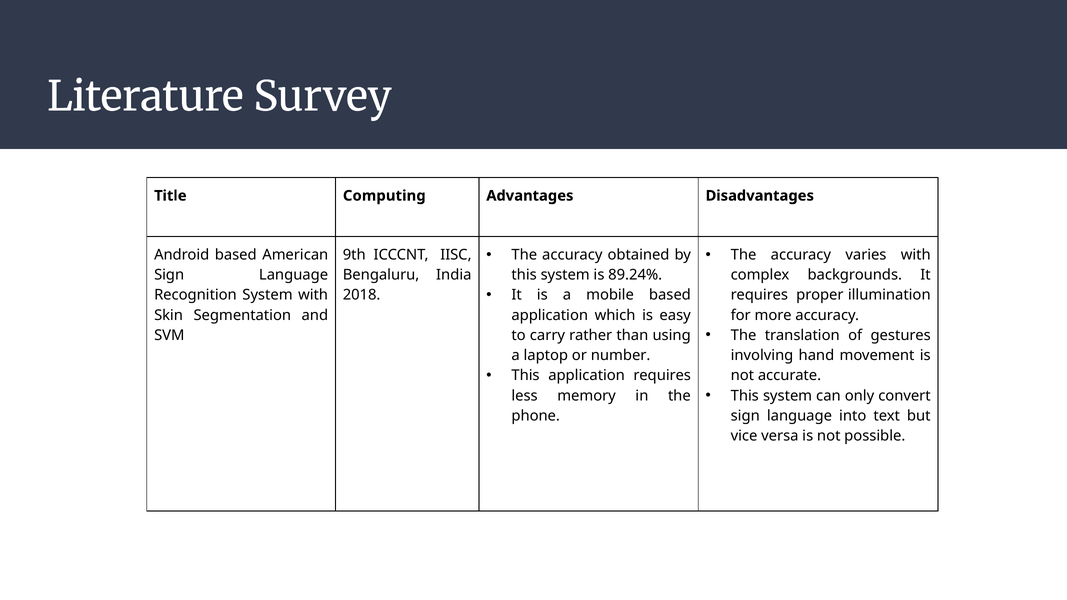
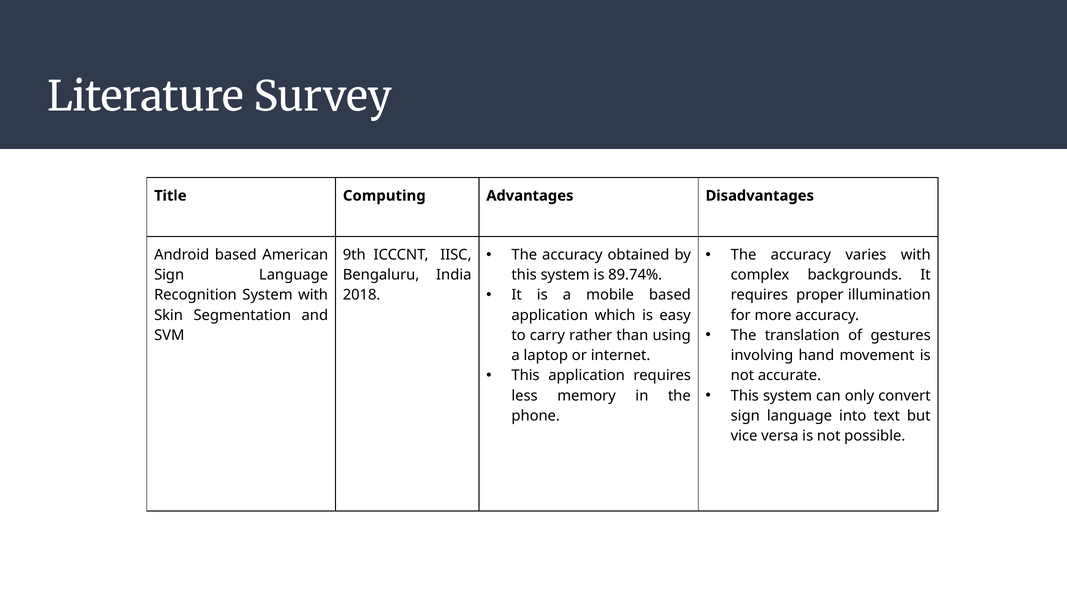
89.24%: 89.24% -> 89.74%
number: number -> internet
